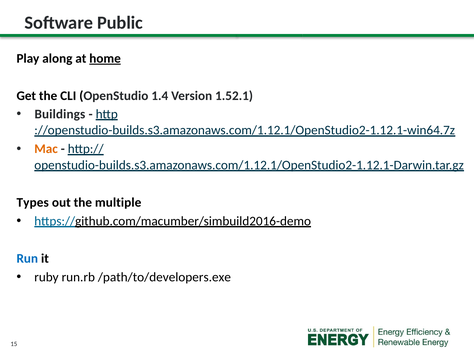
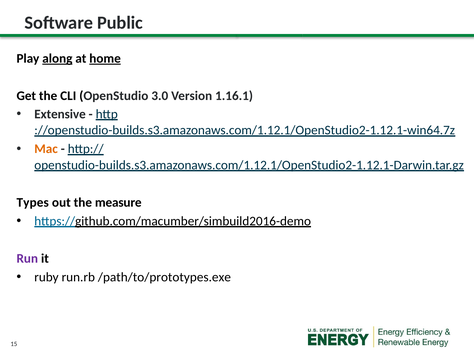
along underline: none -> present
1.4: 1.4 -> 3.0
1.52.1: 1.52.1 -> 1.16.1
Buildings: Buildings -> Extensive
multiple: multiple -> measure
Run colour: blue -> purple
/path/to/developers.exe: /path/to/developers.exe -> /path/to/prototypes.exe
